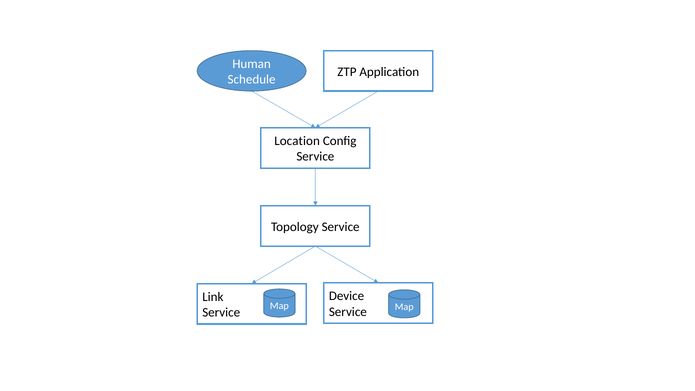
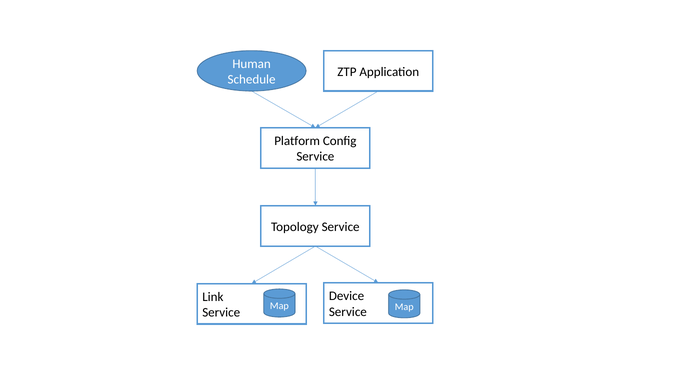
Location: Location -> Platform
